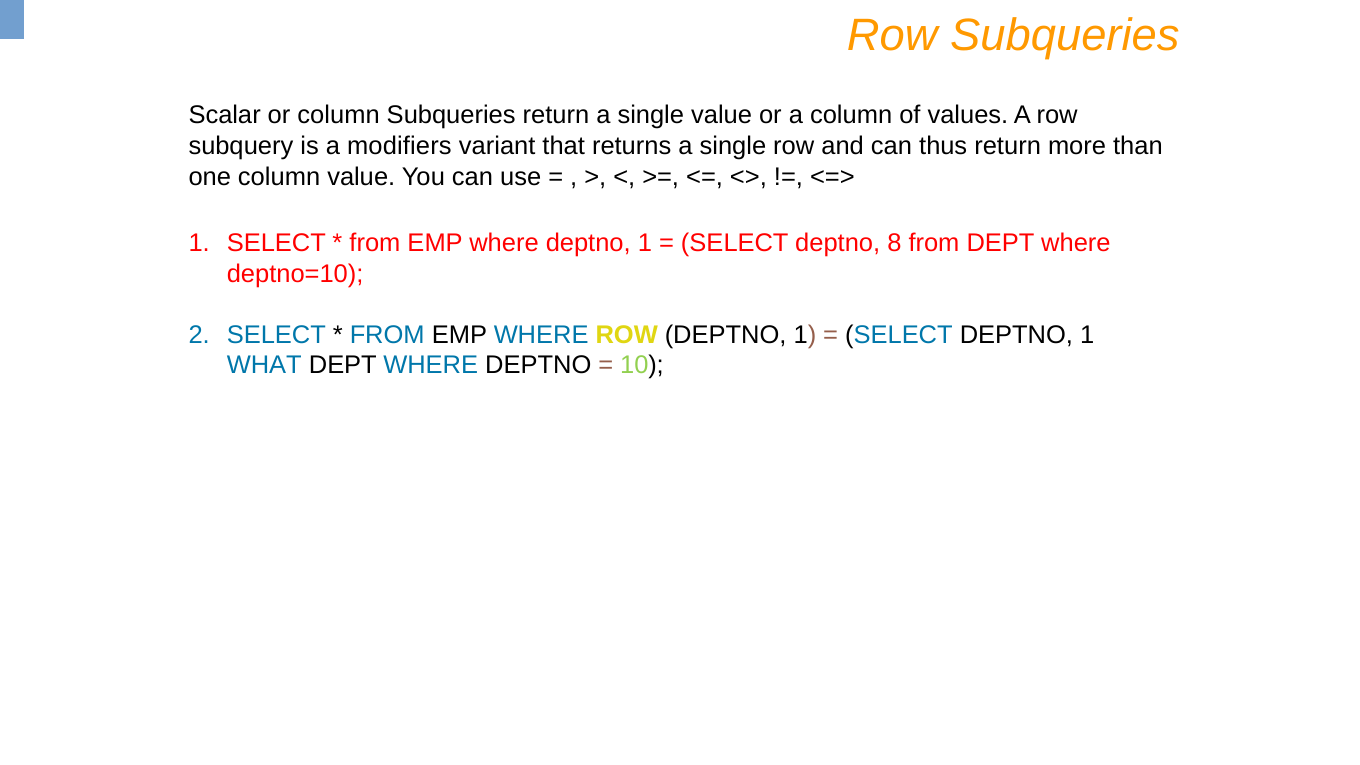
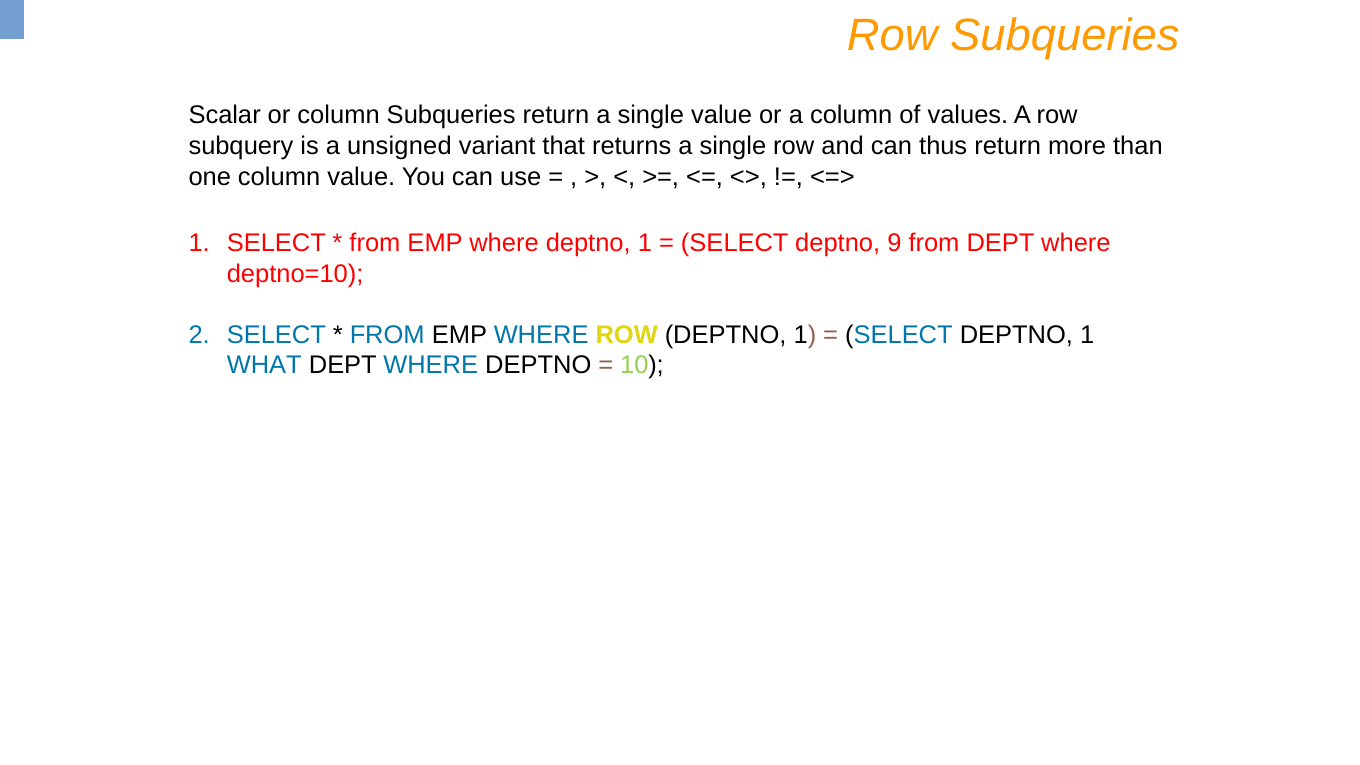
modifiers: modifiers -> unsigned
8: 8 -> 9
